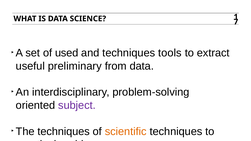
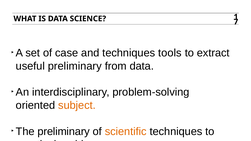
used: used -> case
subject colour: purple -> orange
The techniques: techniques -> preliminary
